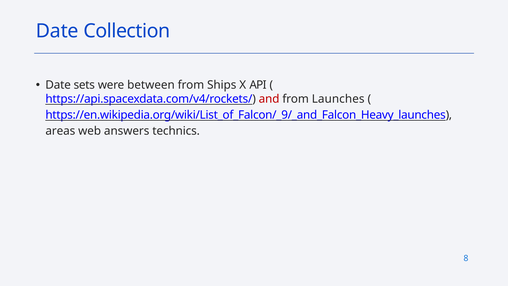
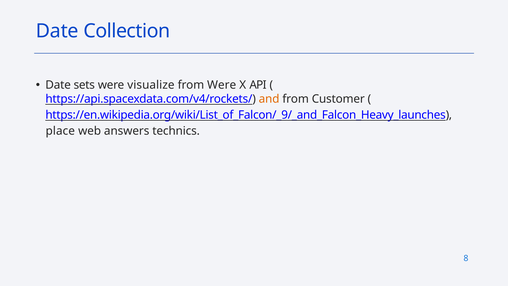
between: between -> visualize
from Ships: Ships -> Were
and colour: red -> orange
Launches: Launches -> Customer
areas: areas -> place
